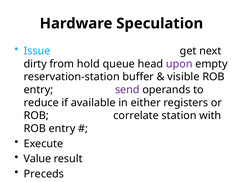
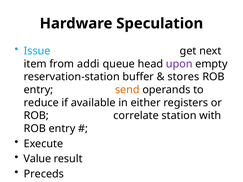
dirty: dirty -> item
hold: hold -> addi
visible: visible -> stores
send colour: purple -> orange
